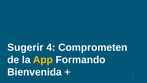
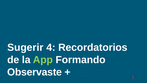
Comprometen: Comprometen -> Recordatorios
App colour: yellow -> light green
Bienvenida: Bienvenida -> Observaste
